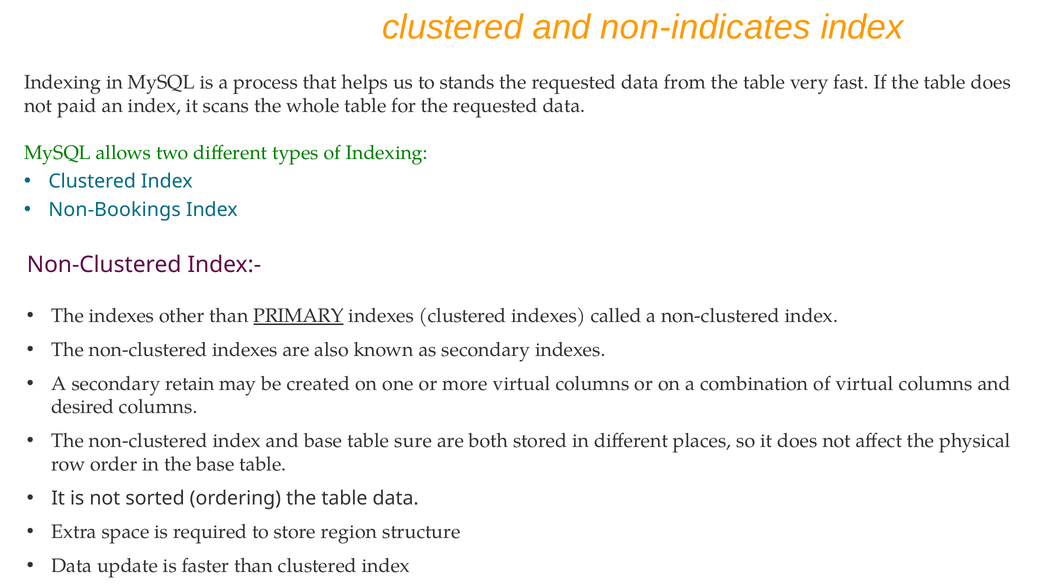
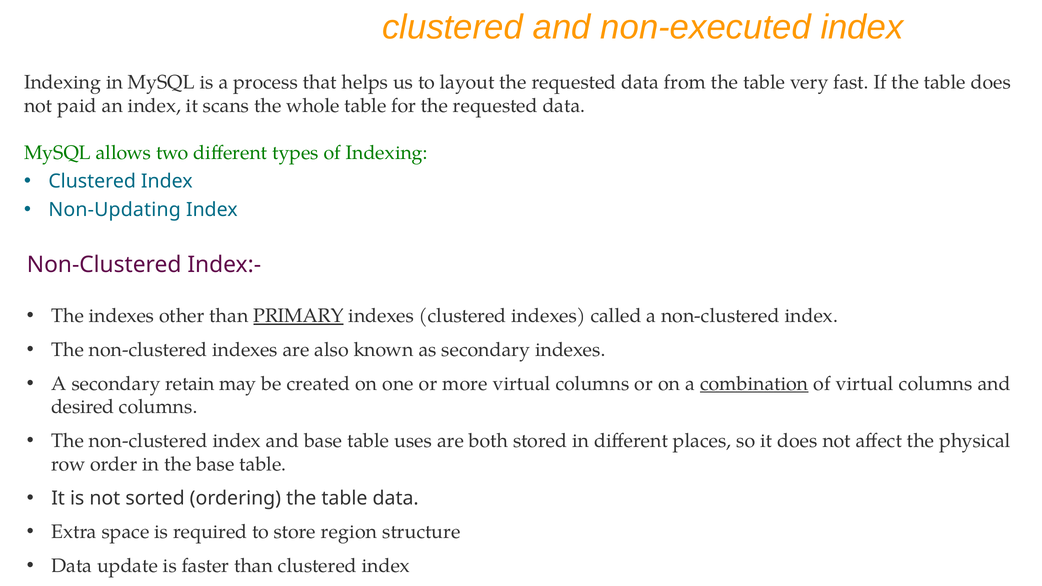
non-indicates: non-indicates -> non-executed
stands: stands -> layout
Non-Bookings: Non-Bookings -> Non-Updating
combination underline: none -> present
sure: sure -> uses
